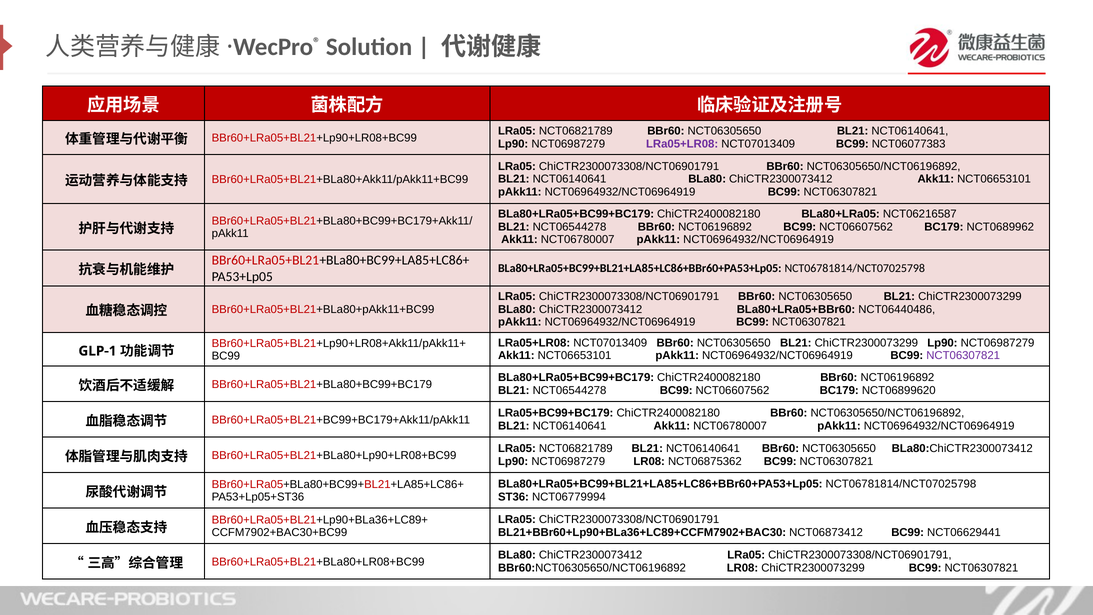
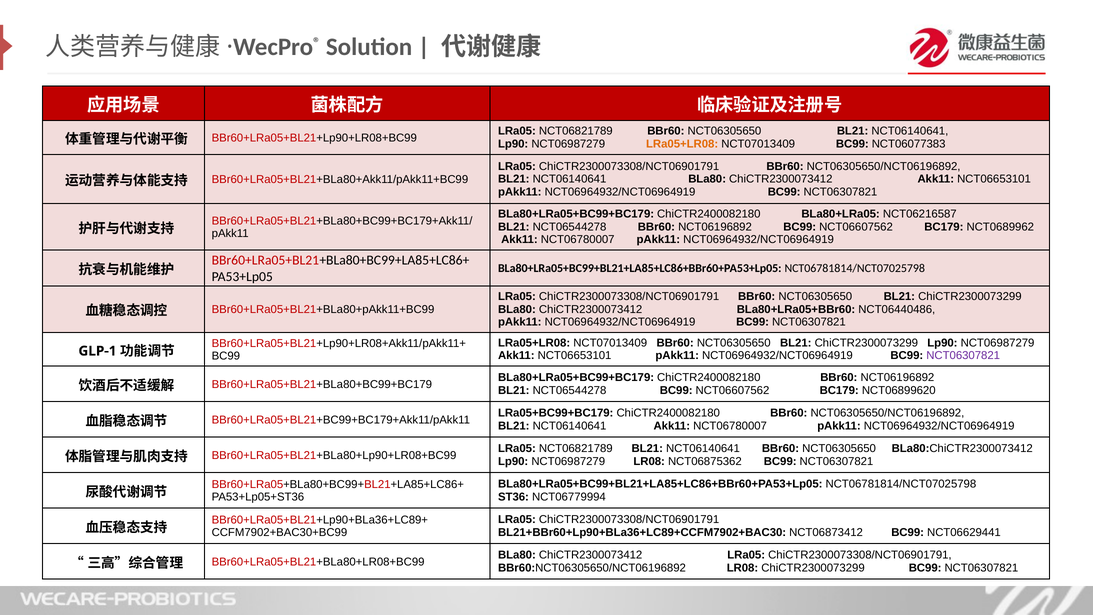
LRa05+LR08 at (682, 144) colour: purple -> orange
